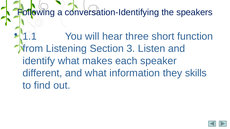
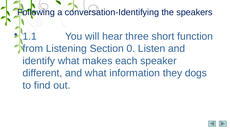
3: 3 -> 0
skills: skills -> dogs
